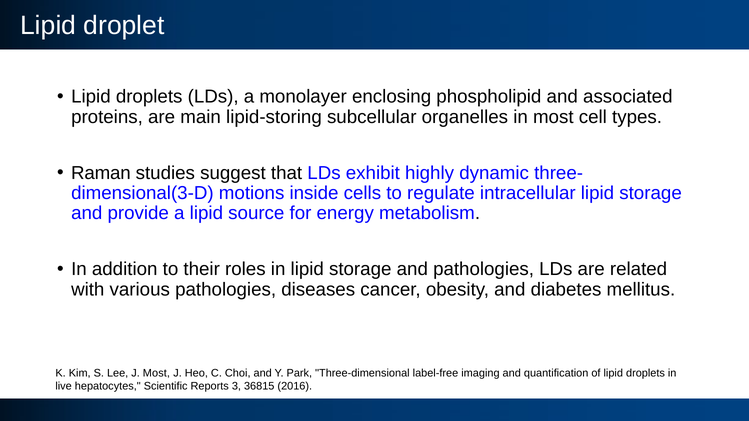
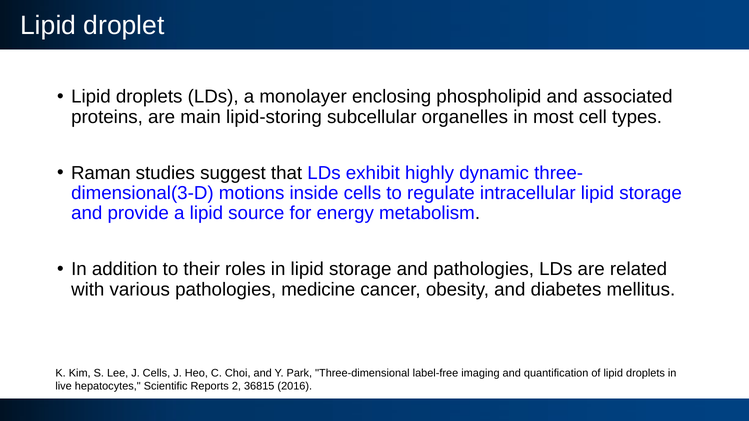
diseases: diseases -> medicine
J Most: Most -> Cells
3: 3 -> 2
